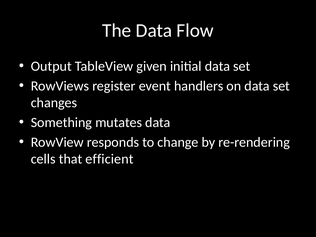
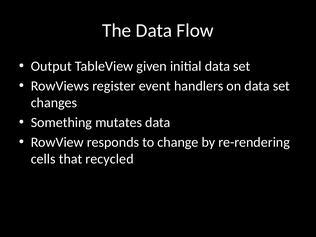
efficient: efficient -> recycled
